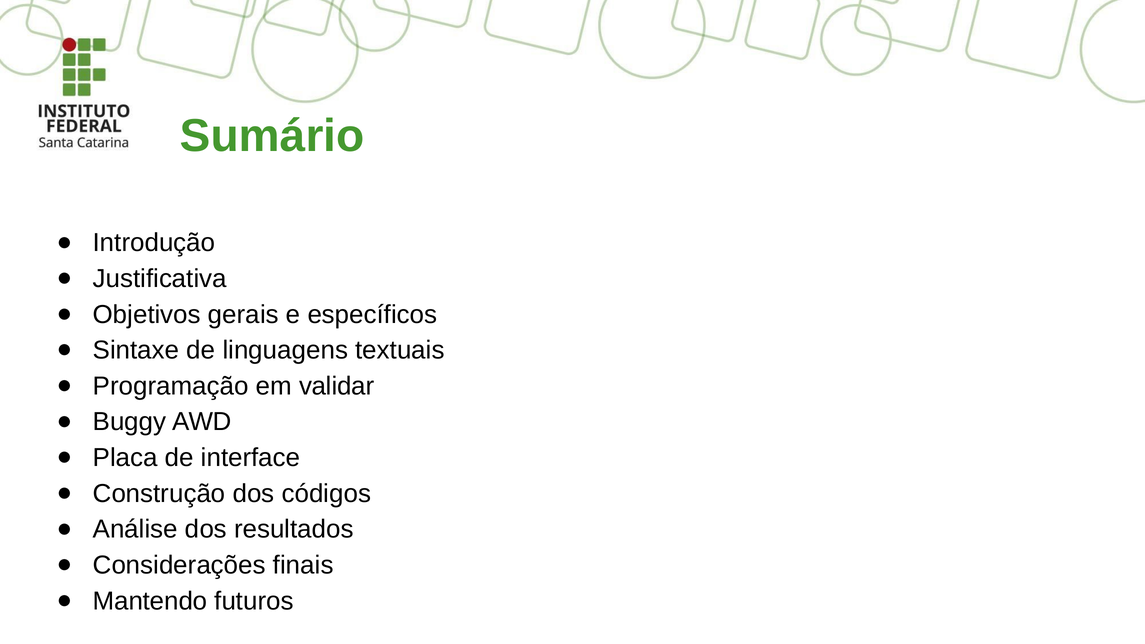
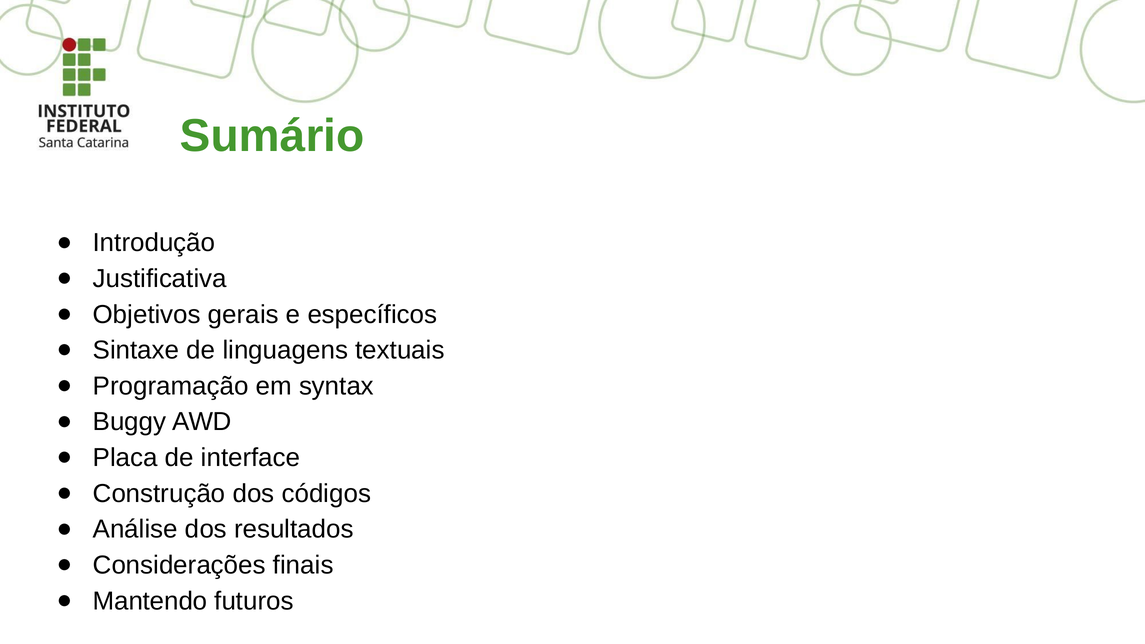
validar: validar -> syntax
